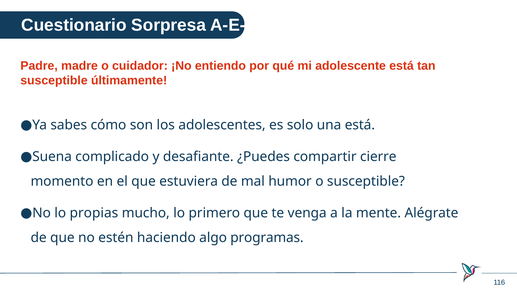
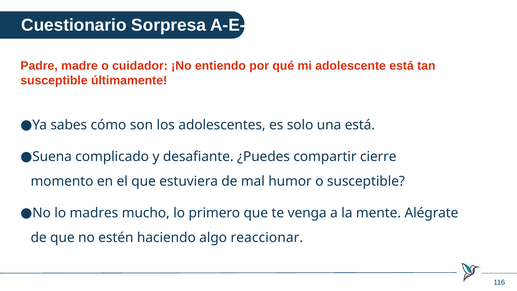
propias: propias -> madres
programas: programas -> reaccionar
